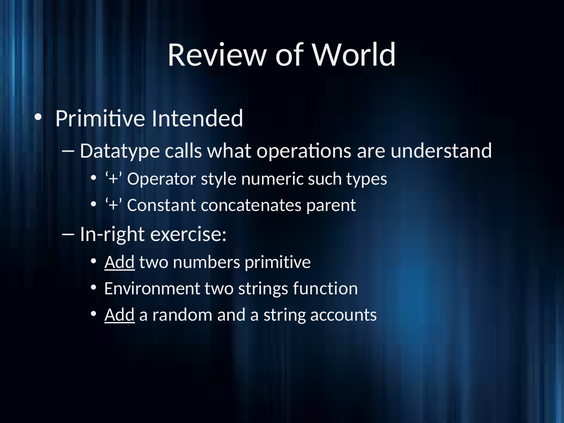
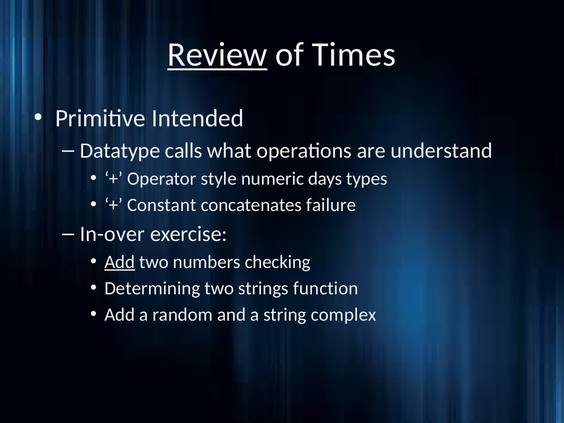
Review underline: none -> present
World: World -> Times
such: such -> days
parent: parent -> failure
In-right: In-right -> In-over
numbers primitive: primitive -> checking
Environment: Environment -> Determining
Add at (120, 315) underline: present -> none
accounts: accounts -> complex
